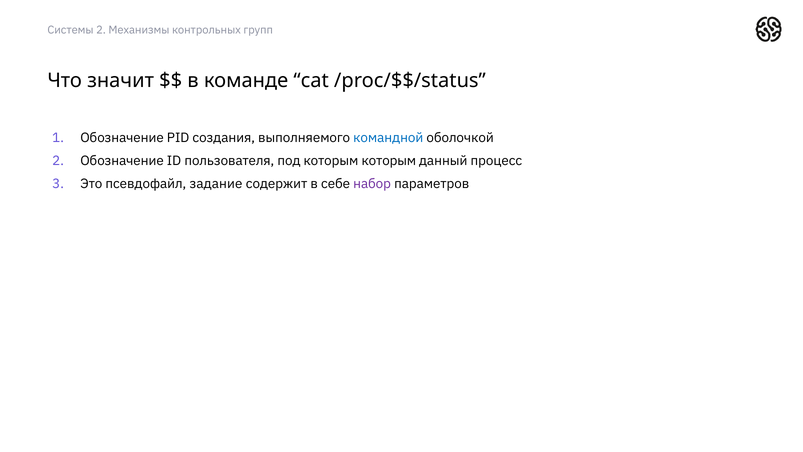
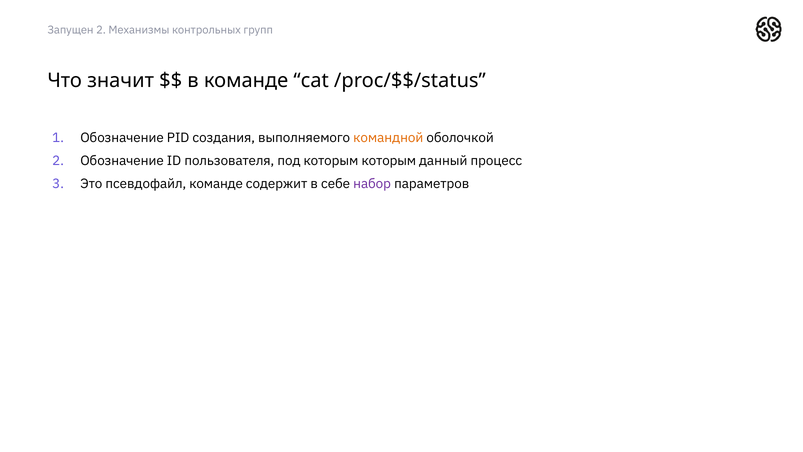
Системы: Системы -> Запущен
командной colour: blue -> orange
псевдофайл задание: задание -> команде
